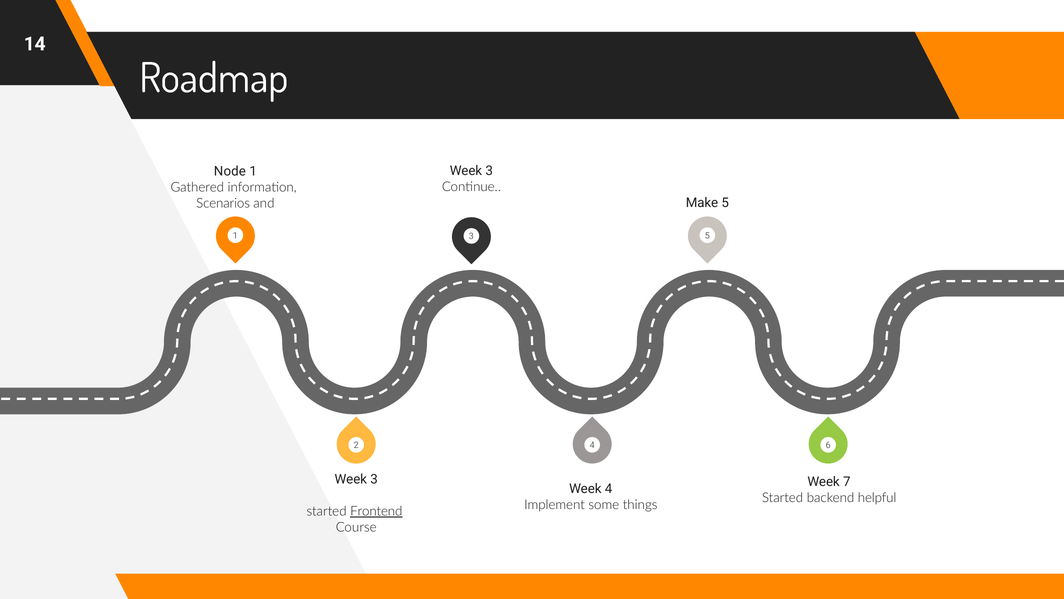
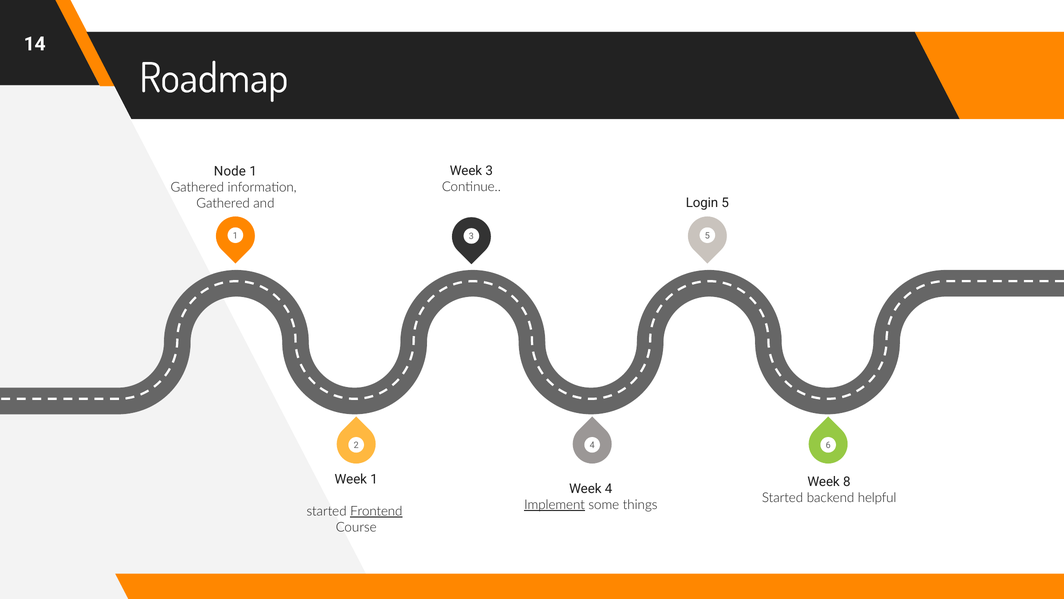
Make: Make -> Login
Scenarios at (223, 203): Scenarios -> Gathered
3 at (374, 479): 3 -> 1
7: 7 -> 8
Implement underline: none -> present
